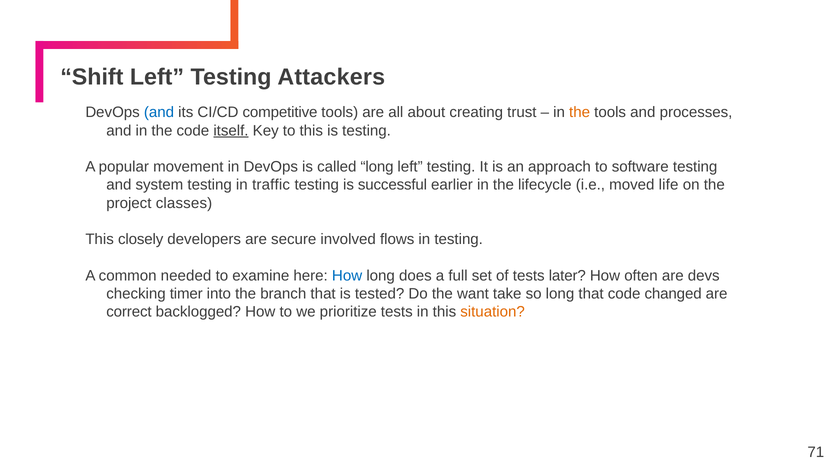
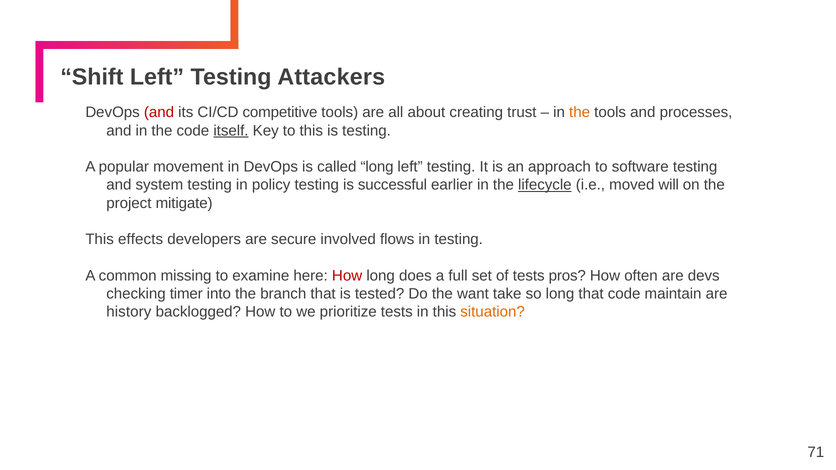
and at (159, 113) colour: blue -> red
traffic: traffic -> policy
lifecycle underline: none -> present
life: life -> will
classes: classes -> mitigate
closely: closely -> effects
needed: needed -> missing
How at (347, 276) colour: blue -> red
later: later -> pros
changed: changed -> maintain
correct: correct -> history
